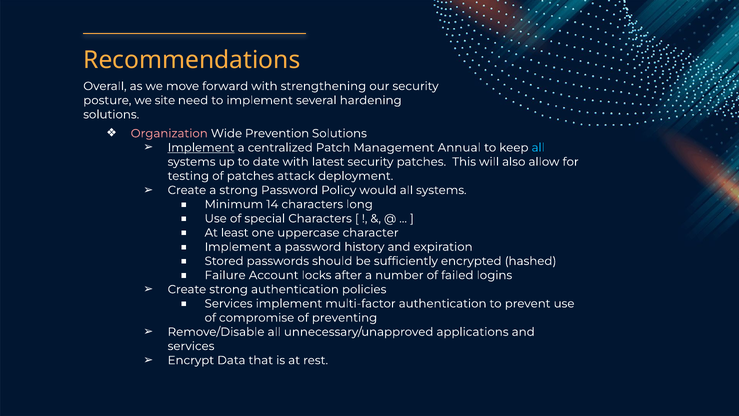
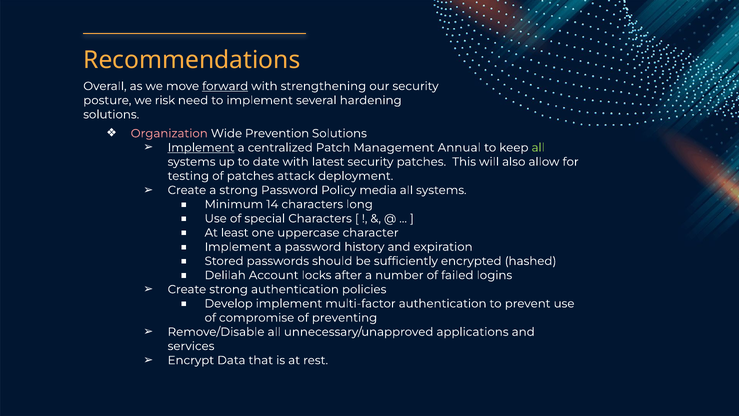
forward underline: none -> present
site: site -> risk
all at (538, 148) colour: light blue -> light green
would: would -> media
Failure: Failure -> Delilah
Services at (229, 303): Services -> Develop
